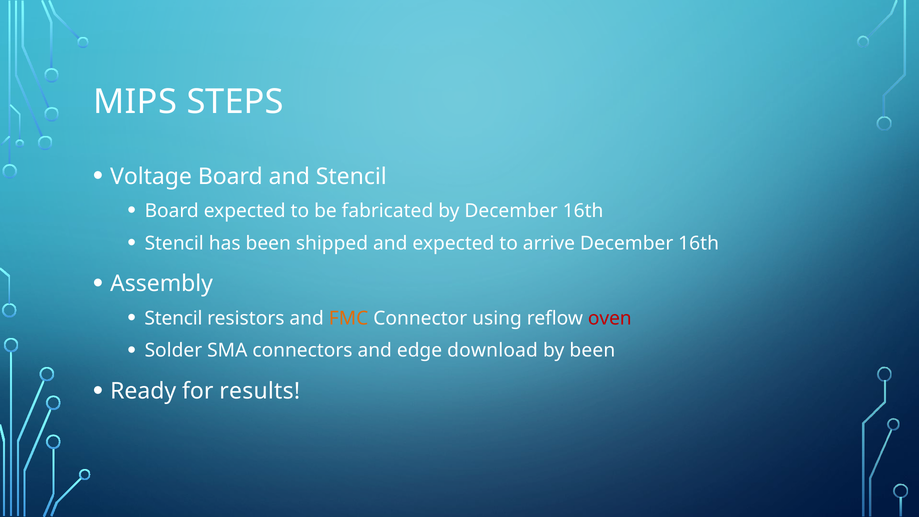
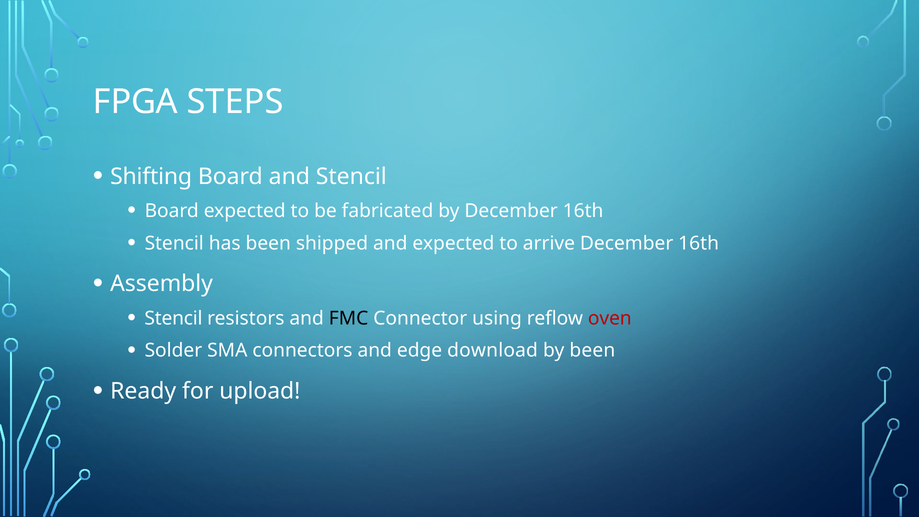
MIPS: MIPS -> FPGA
Voltage: Voltage -> Shifting
FMC colour: orange -> black
results: results -> upload
